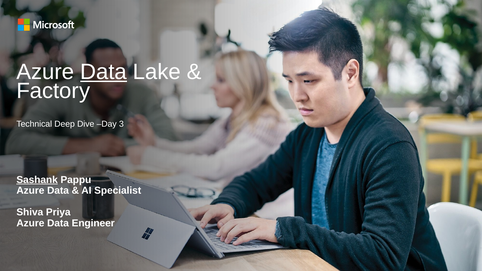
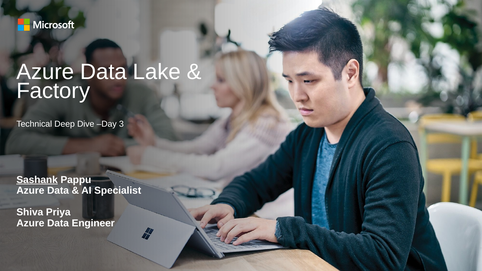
Data at (104, 72) underline: present -> none
